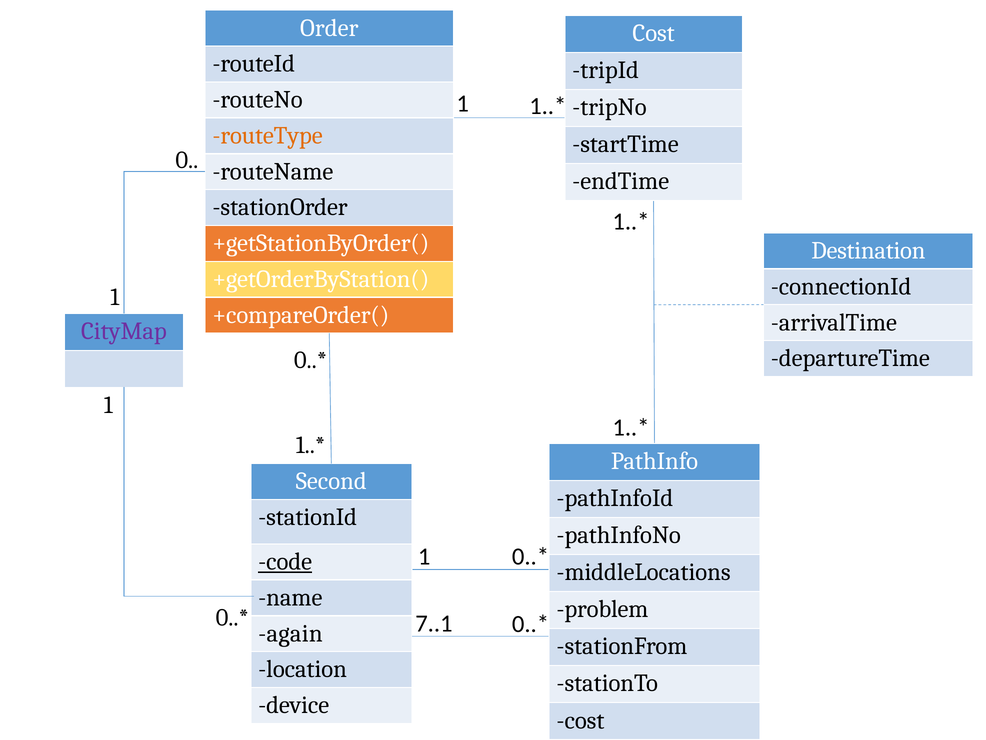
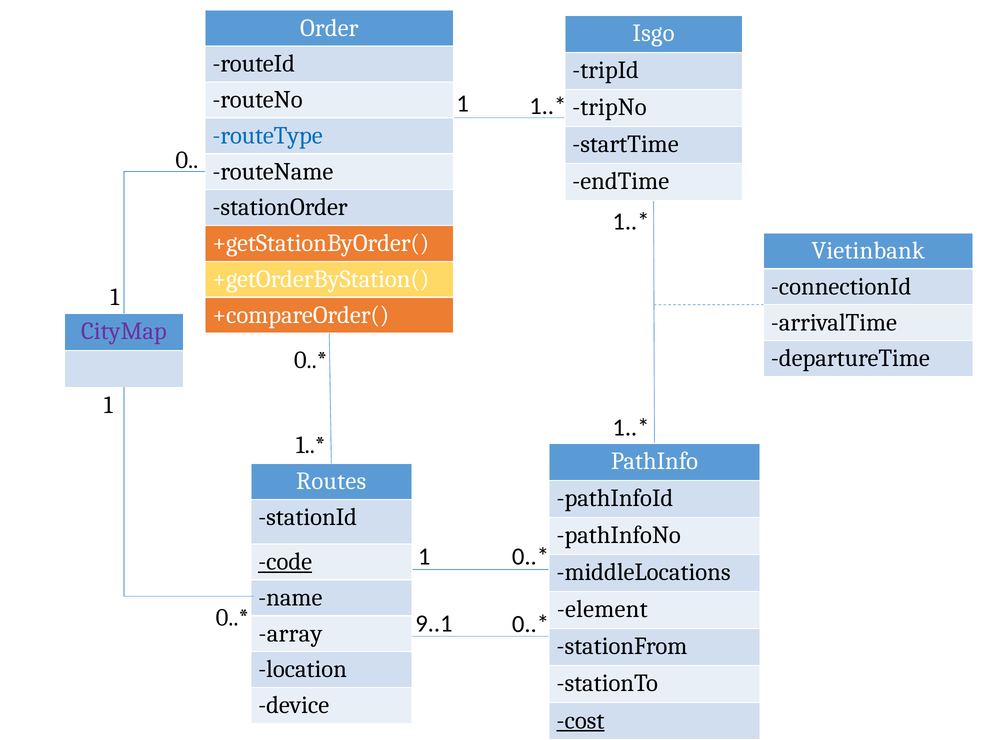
Cost at (654, 33): Cost -> Isgo
routeType colour: orange -> blue
Destination: Destination -> Vietinbank
Second: Second -> Routes
problem: problem -> element
7..1: 7..1 -> 9..1
again: again -> array
cost at (580, 720) underline: none -> present
